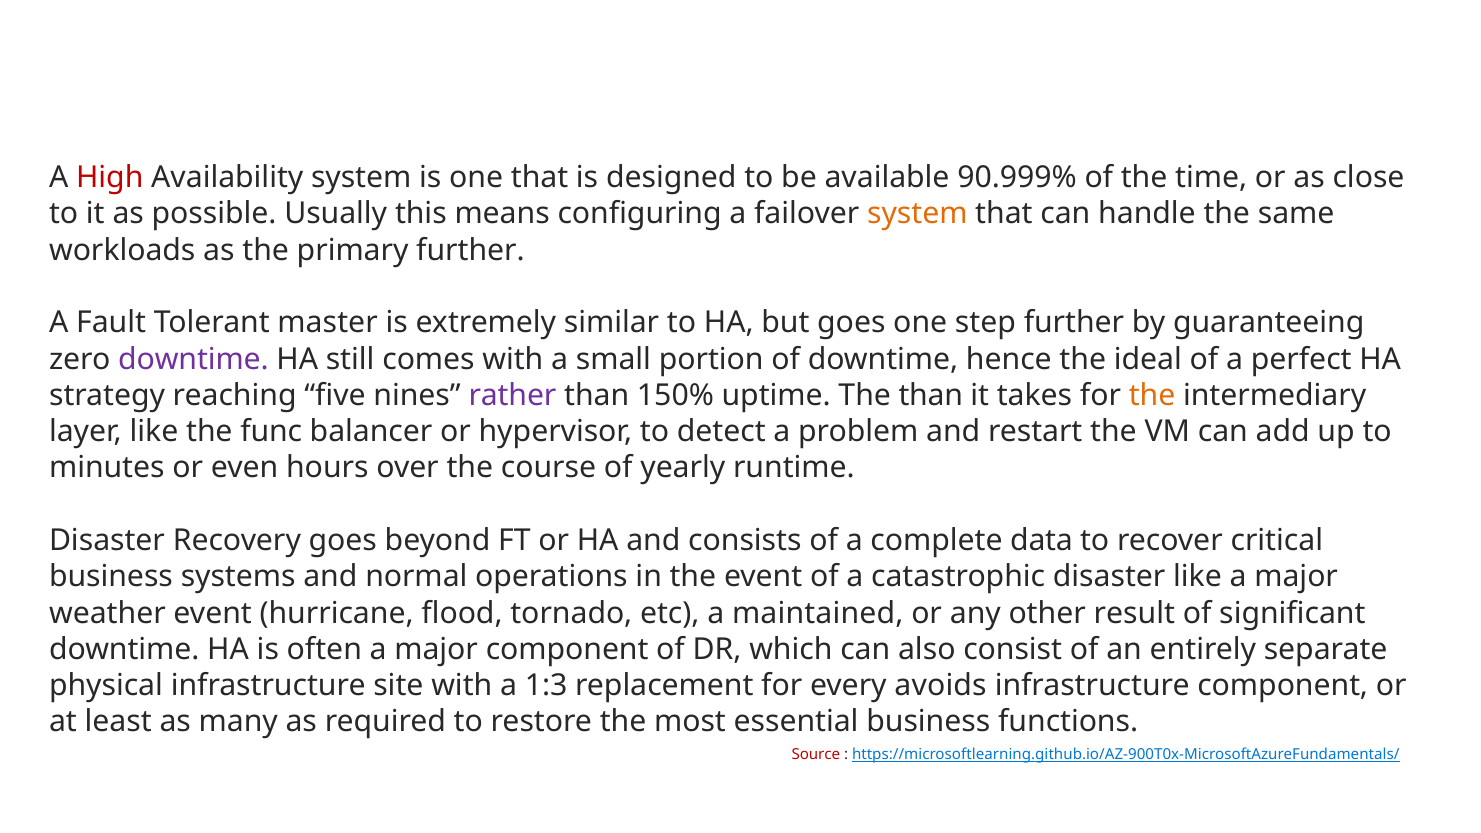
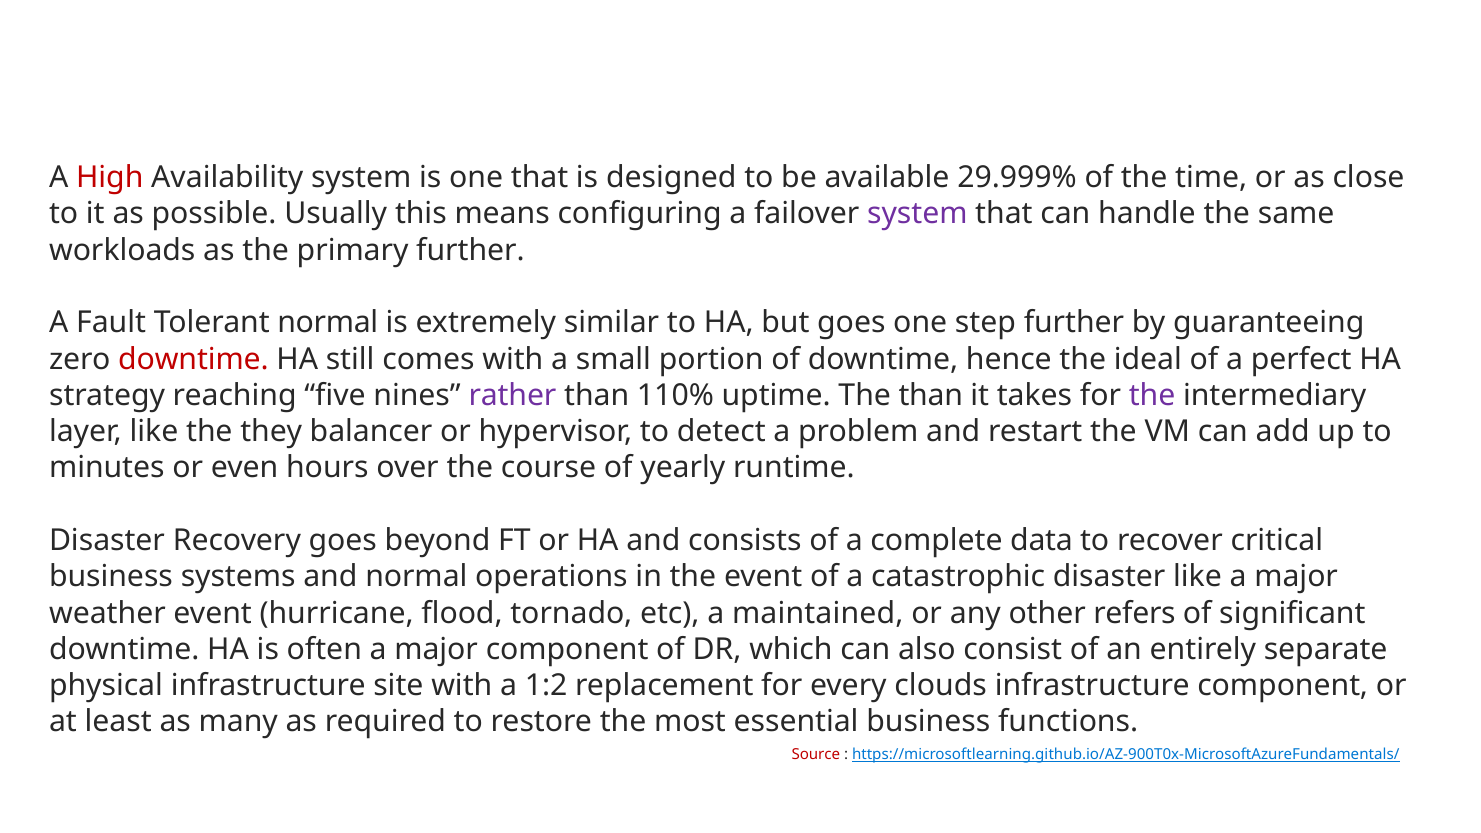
90.999%: 90.999% -> 29.999%
system at (917, 214) colour: orange -> purple
Tolerant master: master -> normal
downtime at (193, 359) colour: purple -> red
150%: 150% -> 110%
the at (1152, 395) colour: orange -> purple
func: func -> they
result: result -> refers
1:3: 1:3 -> 1:2
avoids: avoids -> clouds
